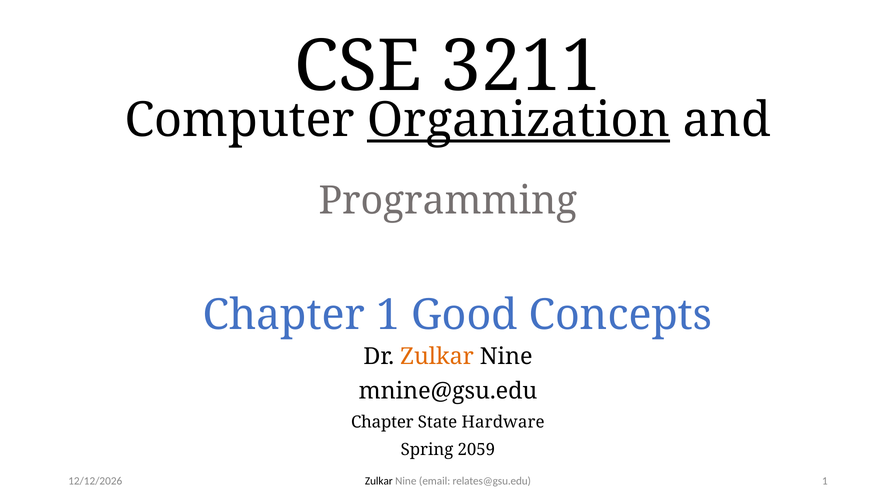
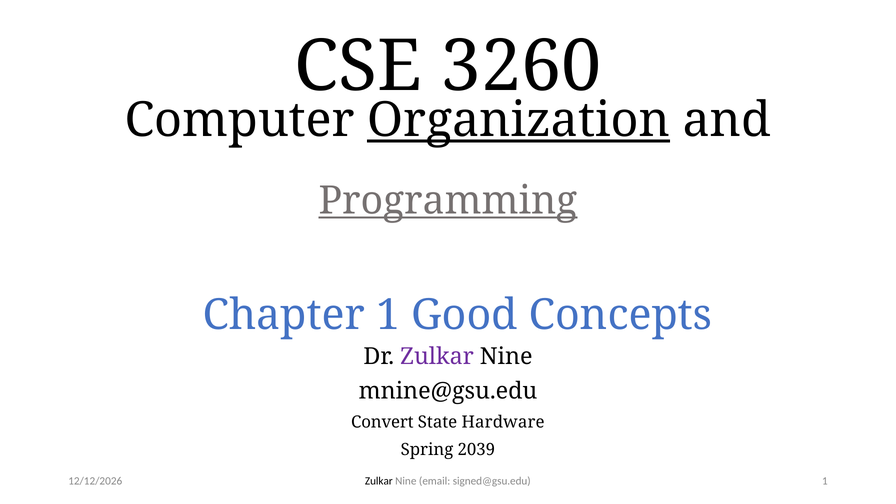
3211: 3211 -> 3260
Programming underline: none -> present
Zulkar at (437, 356) colour: orange -> purple
Chapter at (382, 422): Chapter -> Convert
2059: 2059 -> 2039
relates@gsu.edu: relates@gsu.edu -> signed@gsu.edu
